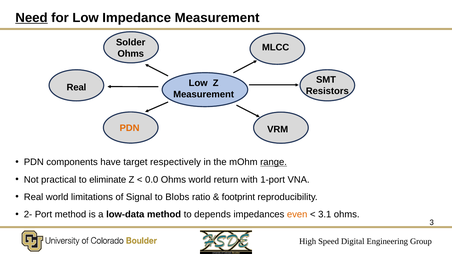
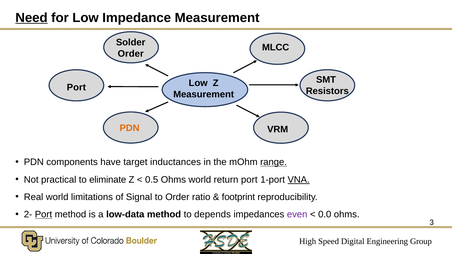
Ohms at (131, 54): Ohms -> Order
Real at (76, 87): Real -> Port
respectively: respectively -> inductances
0.0: 0.0 -> 0.5
return with: with -> port
VNA underline: none -> present
to Blobs: Blobs -> Order
Port at (43, 215) underline: none -> present
even colour: orange -> purple
3.1: 3.1 -> 0.0
